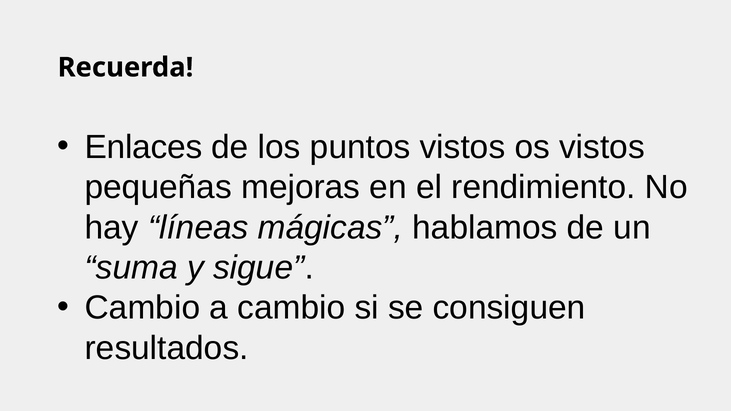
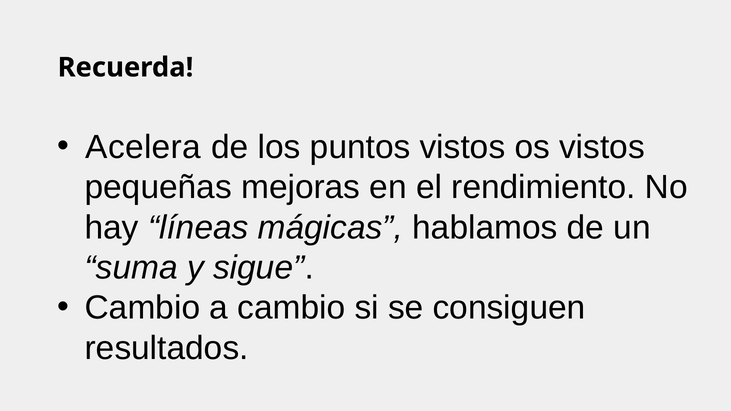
Enlaces: Enlaces -> Acelera
